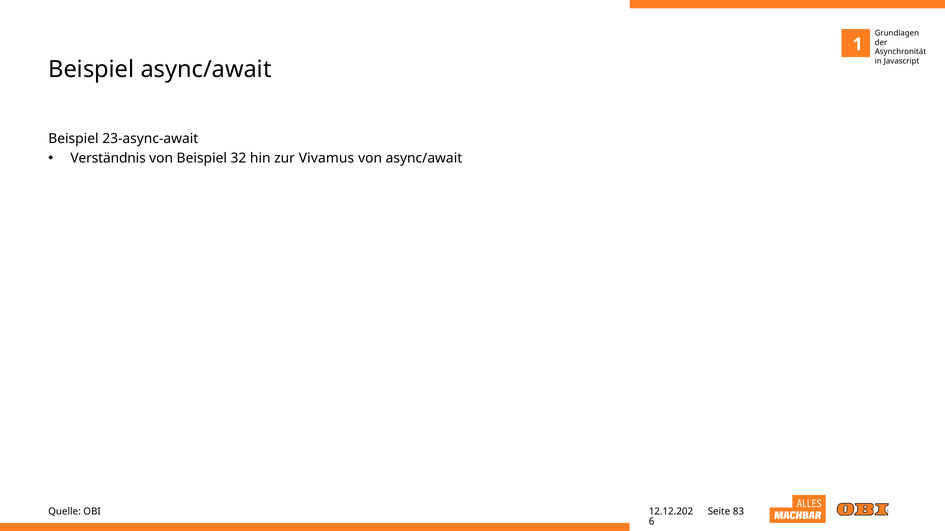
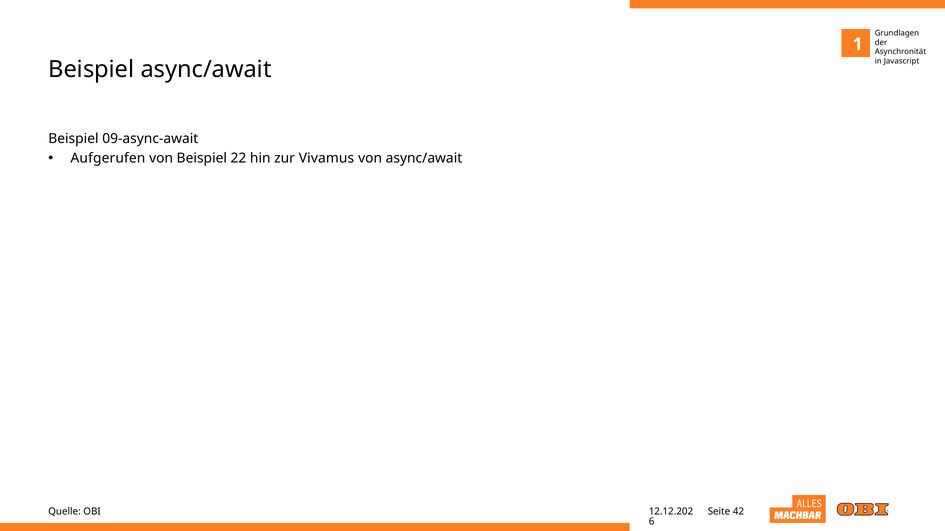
23-async-await: 23-async-await -> 09-async-await
Verständnis: Verständnis -> Aufgerufen
32: 32 -> 22
83: 83 -> 42
